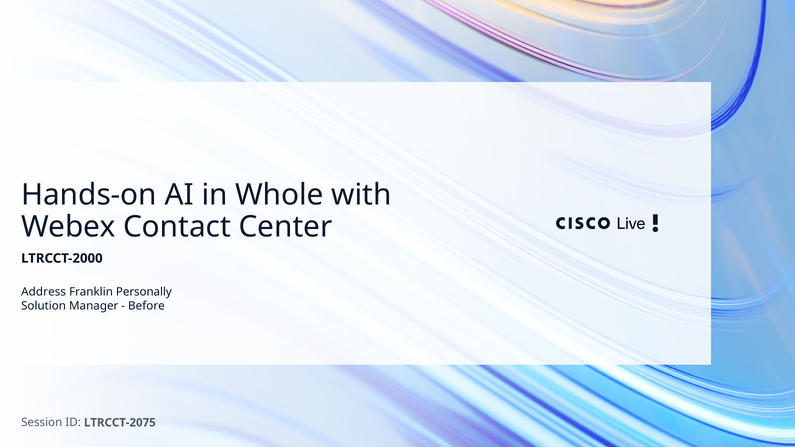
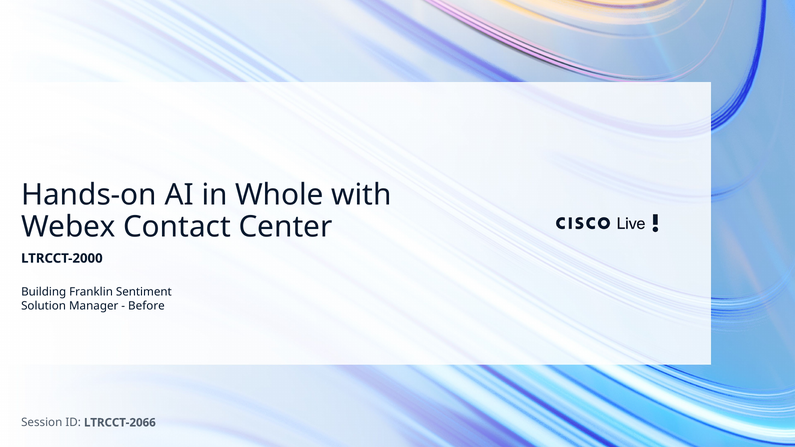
Address: Address -> Building
Personally: Personally -> Sentiment
LTRCCT-2075: LTRCCT-2075 -> LTRCCT-2066
